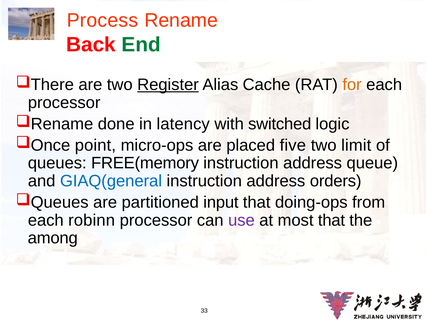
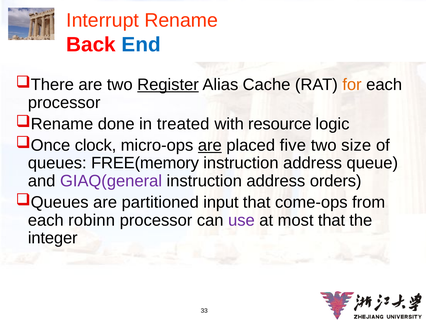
Process: Process -> Interrupt
End colour: green -> blue
latency: latency -> treated
switched: switched -> resource
point: point -> clock
are at (210, 145) underline: none -> present
limit: limit -> size
GIAQ(general colour: blue -> purple
doing-ops: doing-ops -> come-ops
among: among -> integer
